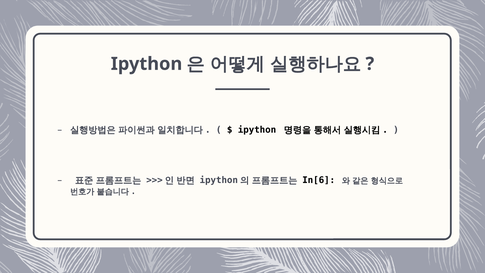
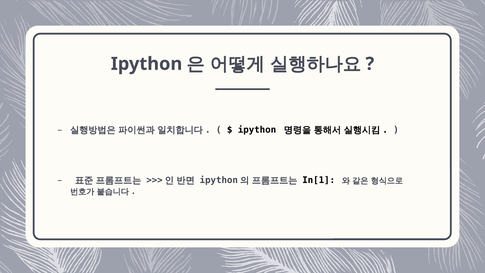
In[6: In[6 -> In[1
